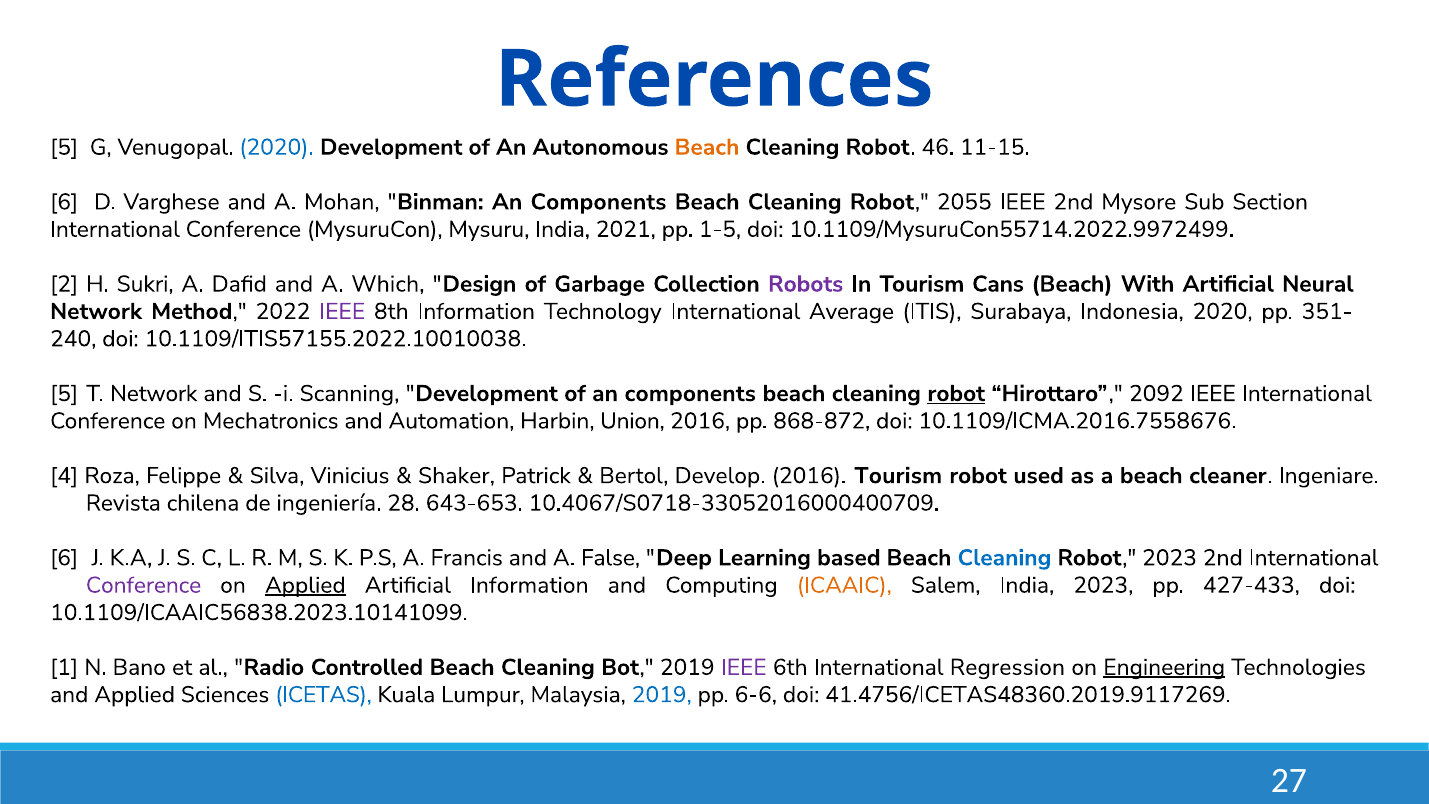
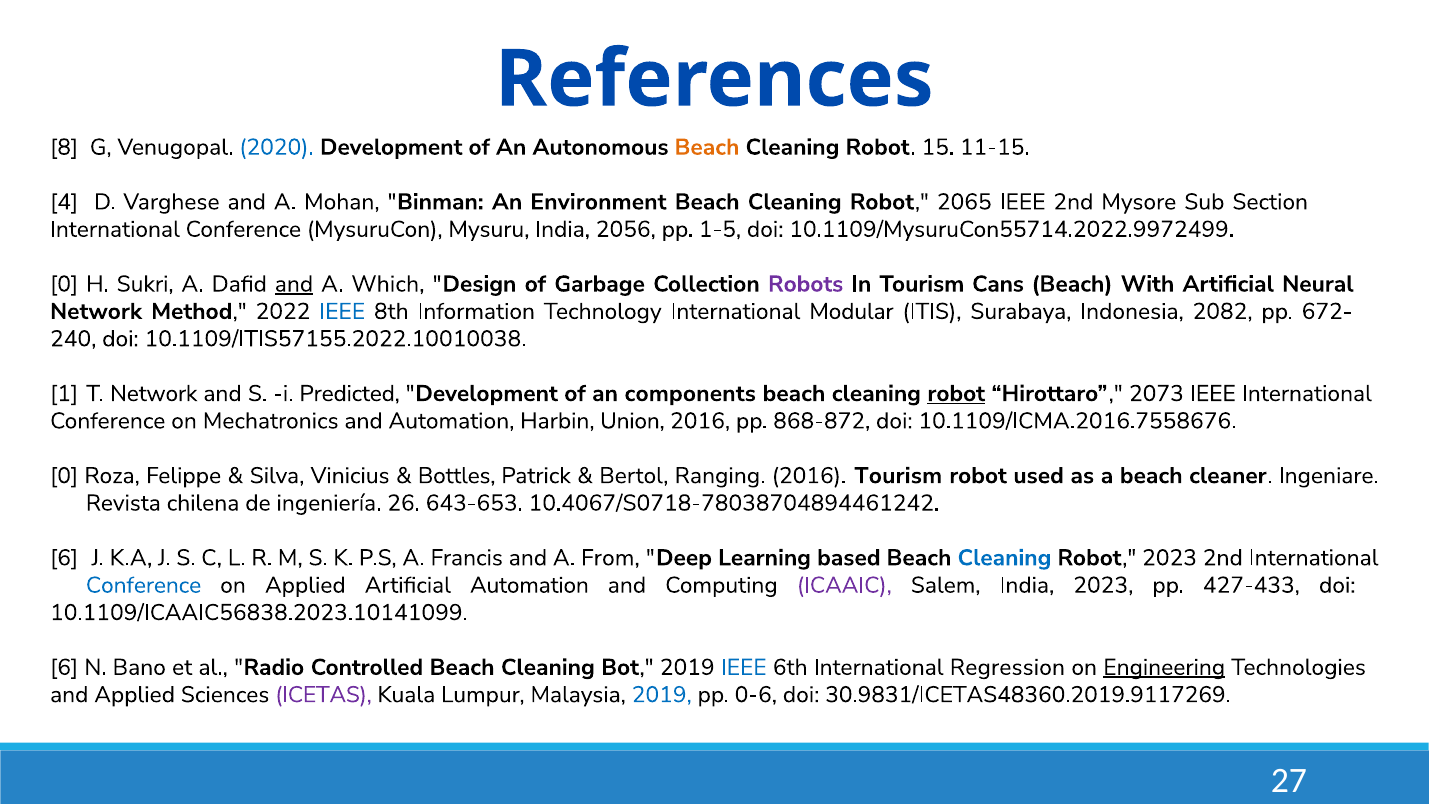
5 at (64, 147): 5 -> 8
46: 46 -> 15
6 at (64, 202): 6 -> 4
Binman An Components: Components -> Environment
2055: 2055 -> 2065
2021: 2021 -> 2056
2 at (64, 284): 2 -> 0
and at (294, 284) underline: none -> present
IEEE at (342, 311) colour: purple -> blue
Average: Average -> Modular
Indonesia 2020: 2020 -> 2082
351-: 351- -> 672-
5 at (64, 393): 5 -> 1
Scanning: Scanning -> Predicted
2092: 2092 -> 2073
4 at (64, 476): 4 -> 0
Shaker: Shaker -> Bottles
Develop: Develop -> Ranging
28: 28 -> 26
10.4067/S0718-33052016000400709: 10.4067/S0718-33052016000400709 -> 10.4067/S0718-78038704894461242
False: False -> From
Conference at (144, 585) colour: purple -> blue
Applied at (305, 585) underline: present -> none
Artificial Information: Information -> Automation
ICAAIC colour: orange -> purple
1 at (64, 667): 1 -> 6
IEEE at (744, 667) colour: purple -> blue
ICETAS colour: blue -> purple
6-6: 6-6 -> 0-6
41.4756/ICETAS48360.2019.9117269: 41.4756/ICETAS48360.2019.9117269 -> 30.9831/ICETAS48360.2019.9117269
